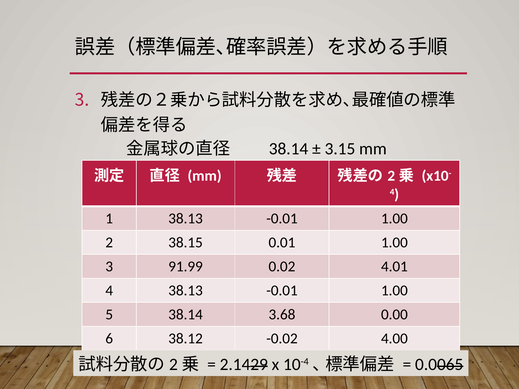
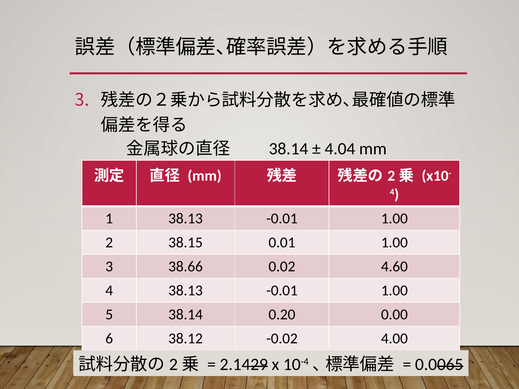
3.15: 3.15 -> 4.04
91.99: 91.99 -> 38.66
4.01: 4.01 -> 4.60
3.68: 3.68 -> 0.20
